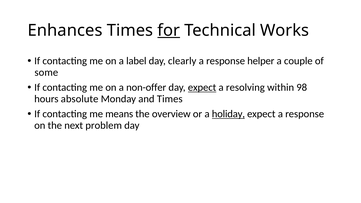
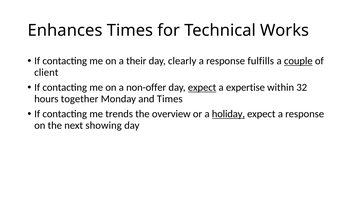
for underline: present -> none
label: label -> their
helper: helper -> fulfills
couple underline: none -> present
some: some -> client
resolving: resolving -> expertise
98: 98 -> 32
absolute: absolute -> together
means: means -> trends
problem: problem -> showing
